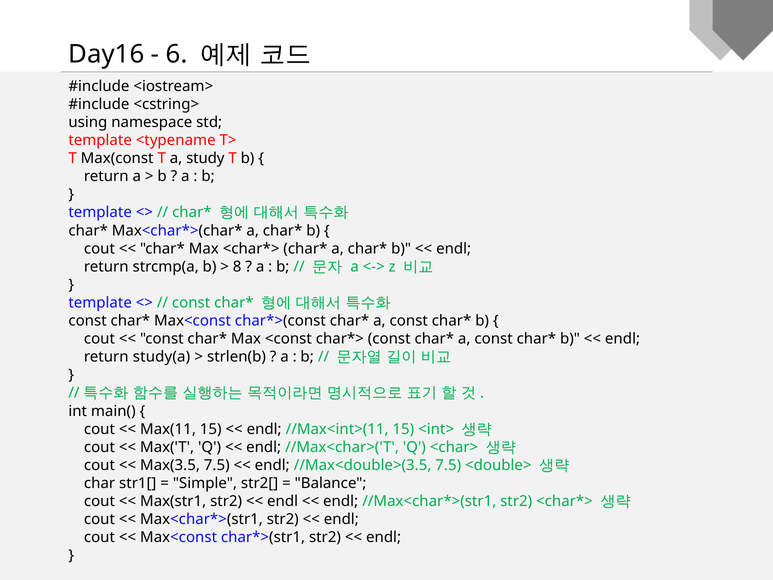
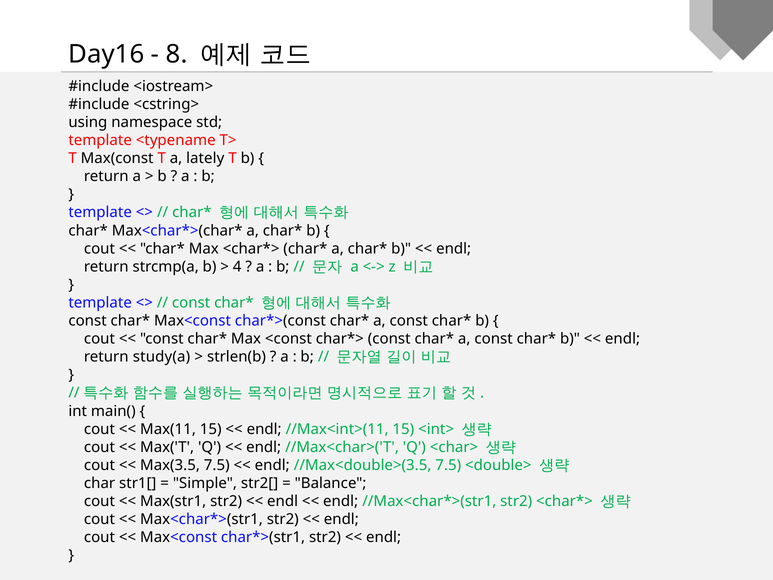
6: 6 -> 8
study: study -> lately
8: 8 -> 4
